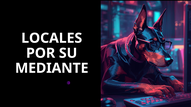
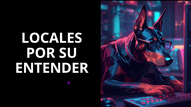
MEDIANTE: MEDIANTE -> ENTENDER
